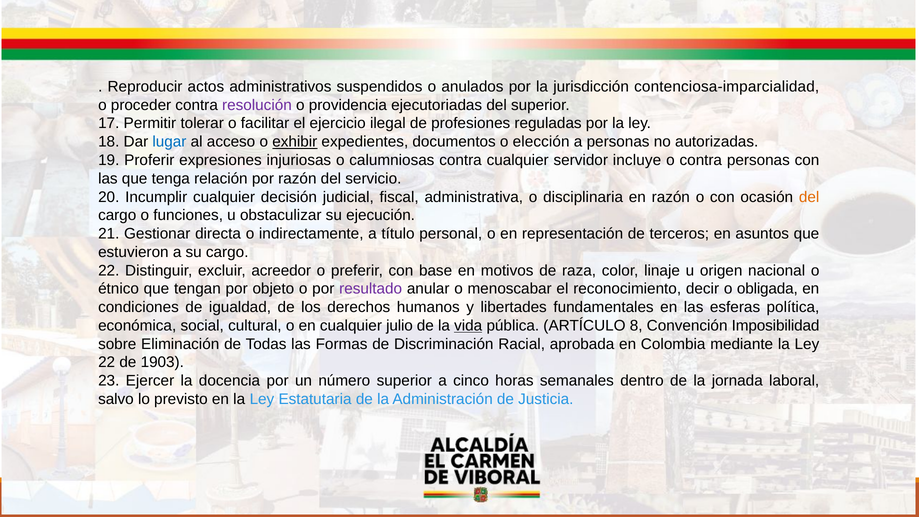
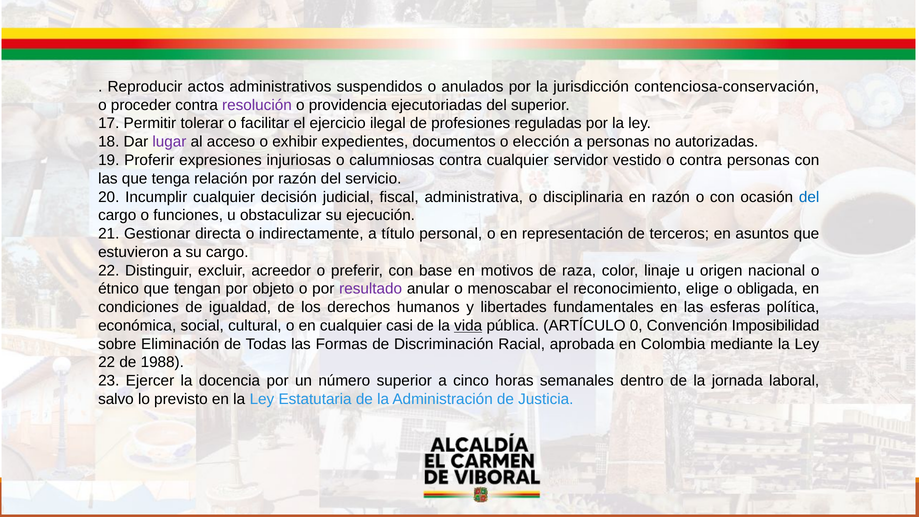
contenciosa-imparcialidad: contenciosa-imparcialidad -> contenciosa-conservación
lugar colour: blue -> purple
exhibir underline: present -> none
incluye: incluye -> vestido
del at (809, 197) colour: orange -> blue
decir: decir -> elige
julio: julio -> casi
8: 8 -> 0
1903: 1903 -> 1988
